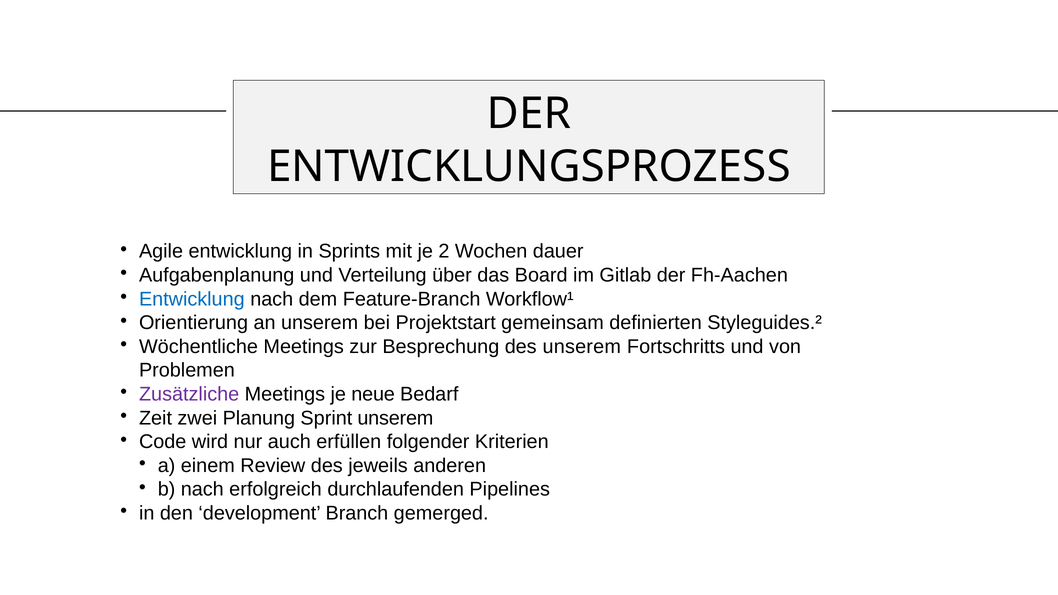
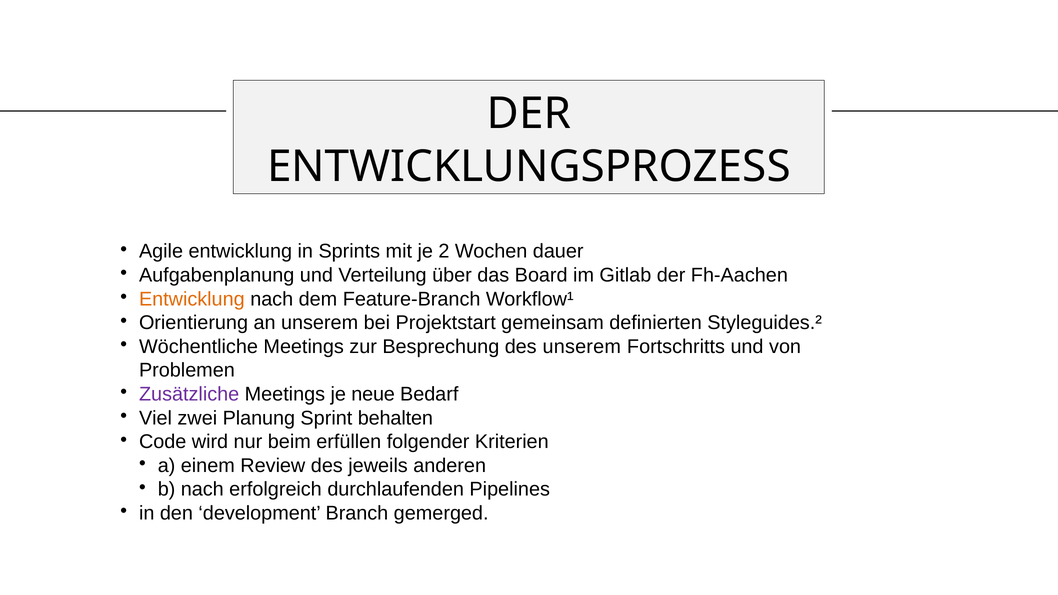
Entwicklung at (192, 299) colour: blue -> orange
Zeit: Zeit -> Viel
Sprint unserem: unserem -> behalten
auch: auch -> beim
